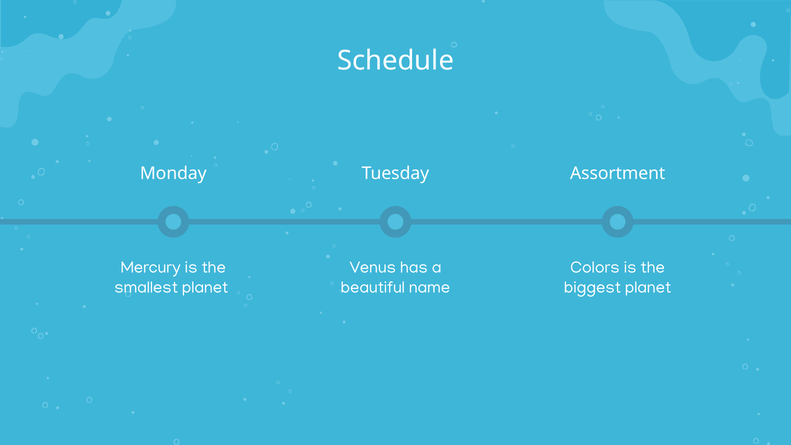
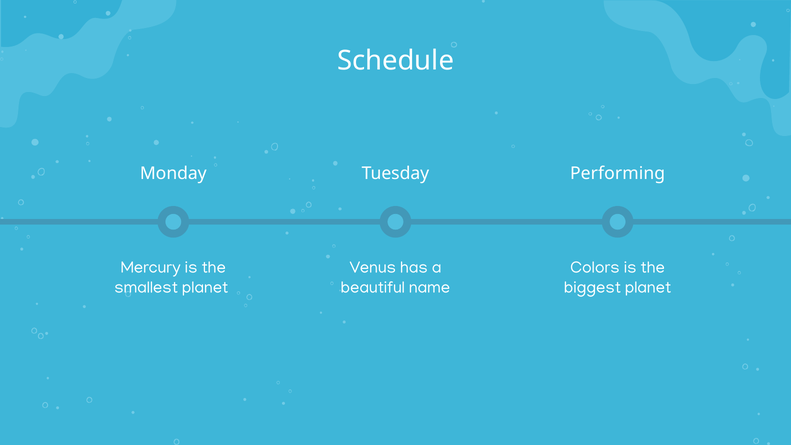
Assortment: Assortment -> Performing
